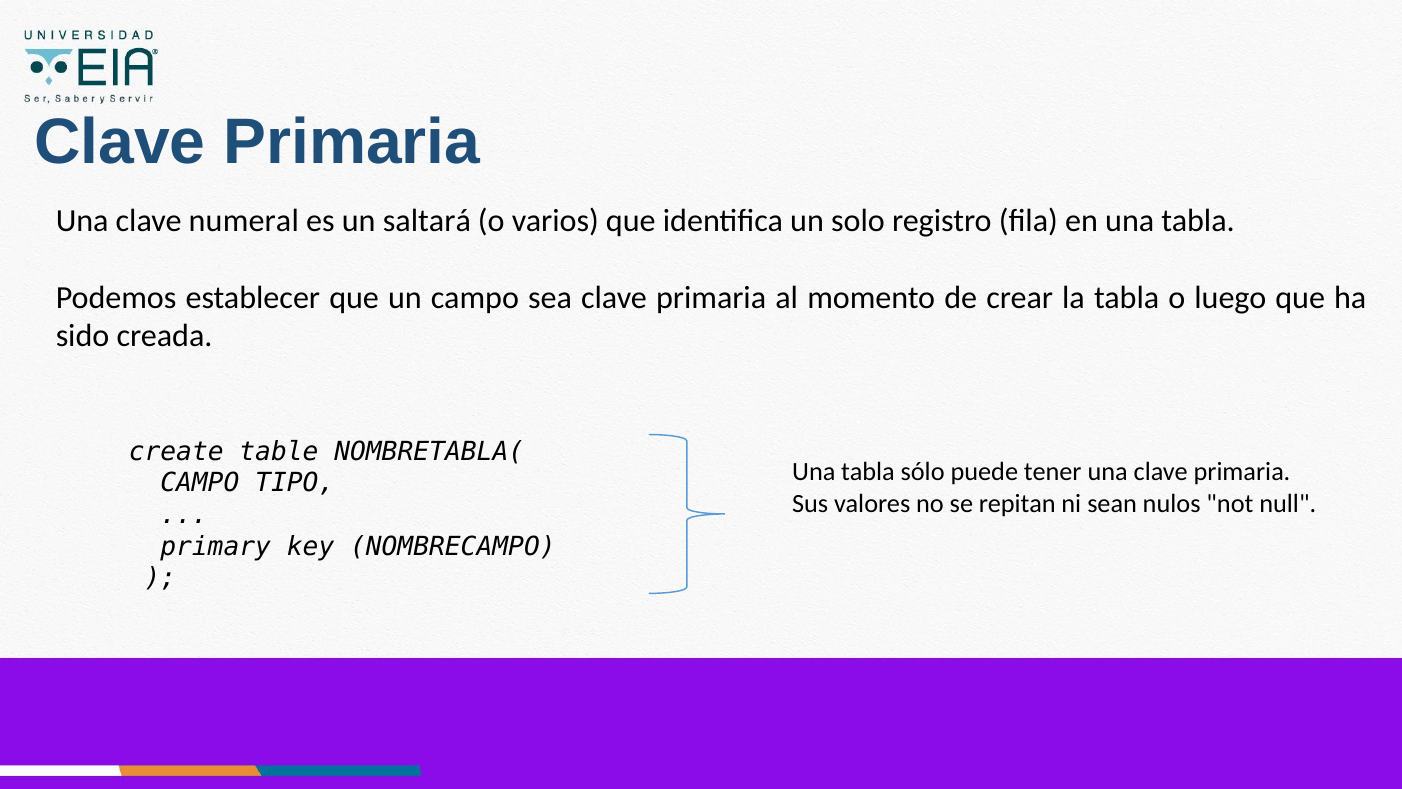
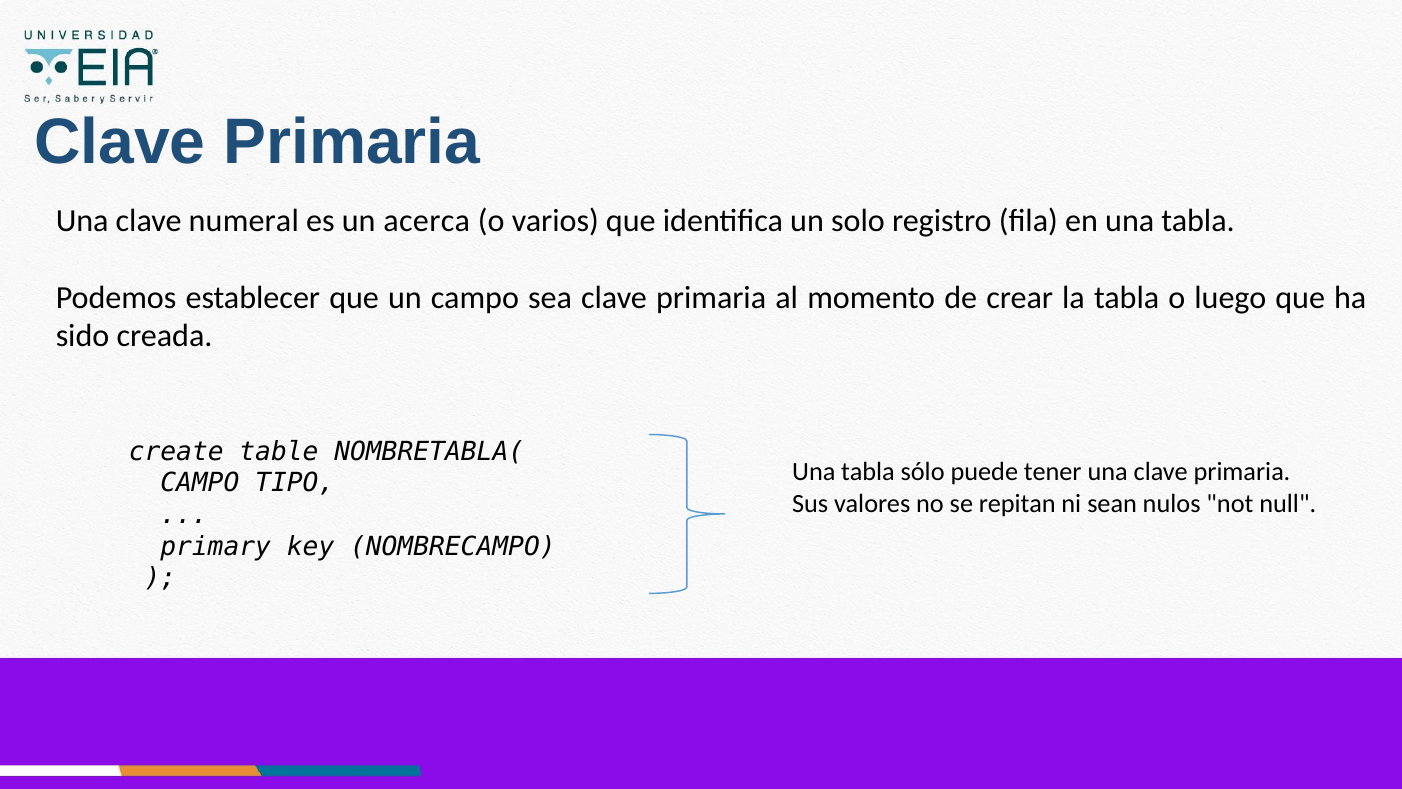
saltará: saltará -> acerca
